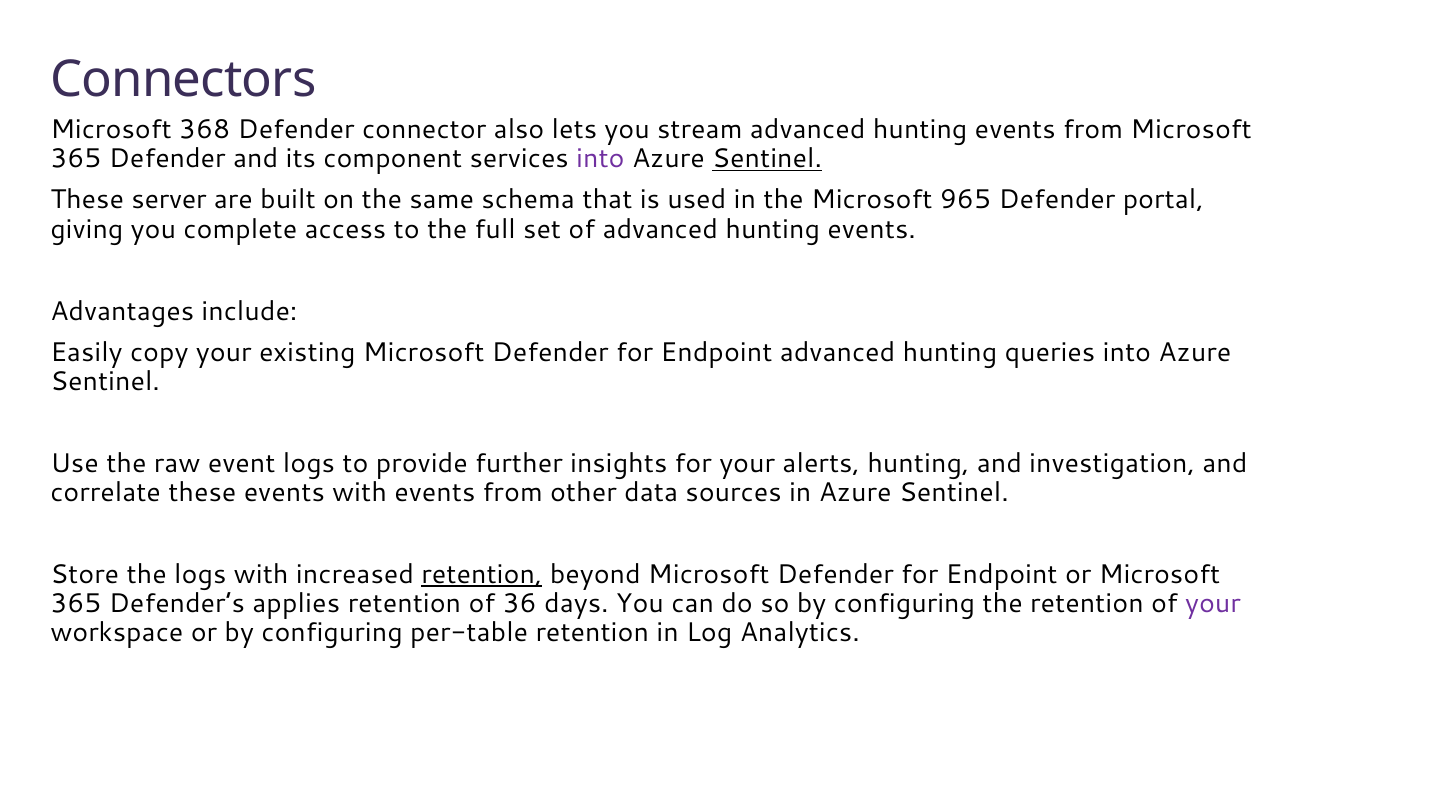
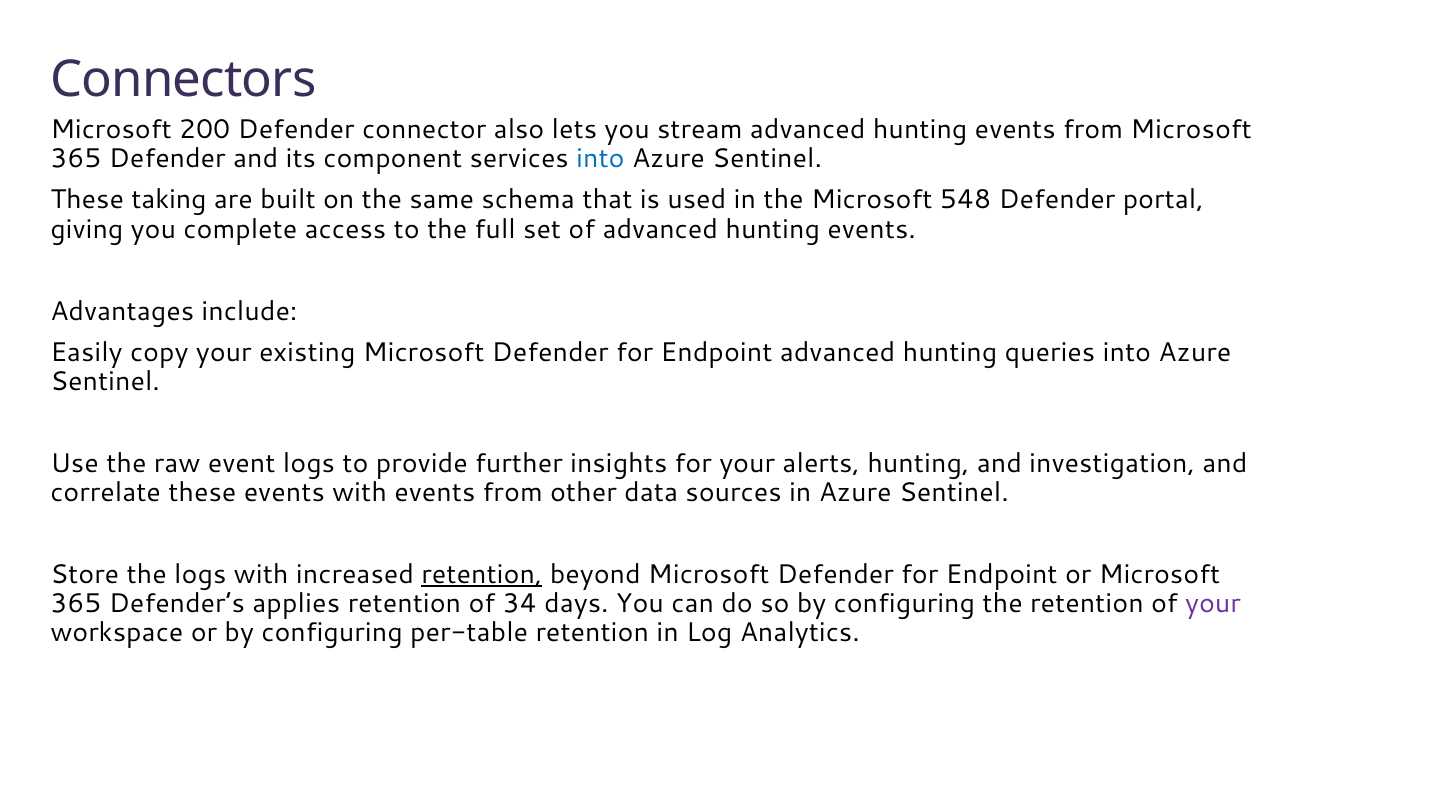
368: 368 -> 200
into at (600, 159) colour: purple -> blue
Sentinel at (767, 159) underline: present -> none
server: server -> taking
965: 965 -> 548
36: 36 -> 34
